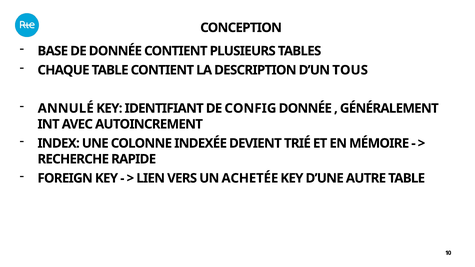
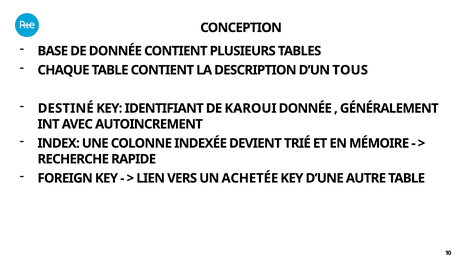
ANNULÉ: ANNULÉ -> DESTINÉ
CONFIG: CONFIG -> KAROUI
